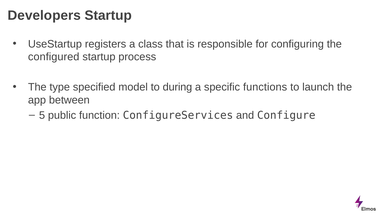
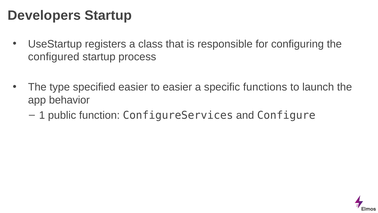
specified model: model -> easier
to during: during -> easier
between: between -> behavior
5: 5 -> 1
